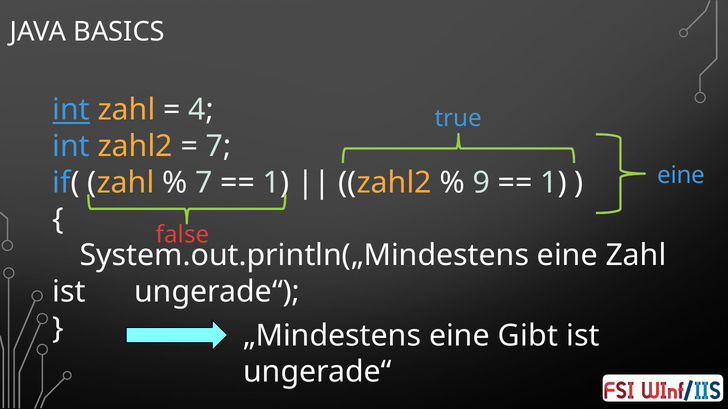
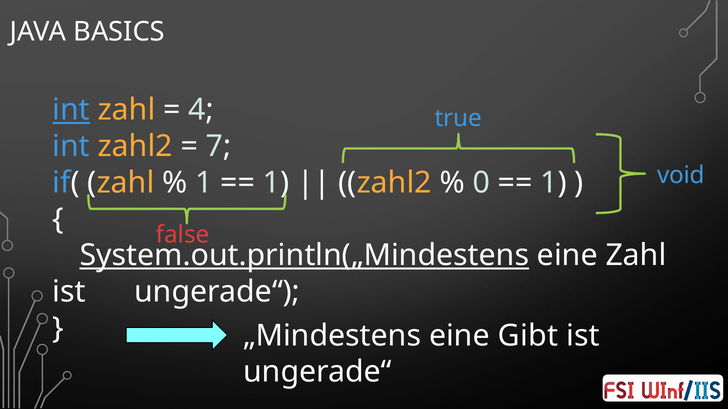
eine at (681, 175): eine -> void
7 at (204, 183): 7 -> 1
9: 9 -> 0
System.out.println(„Mindestens underline: none -> present
